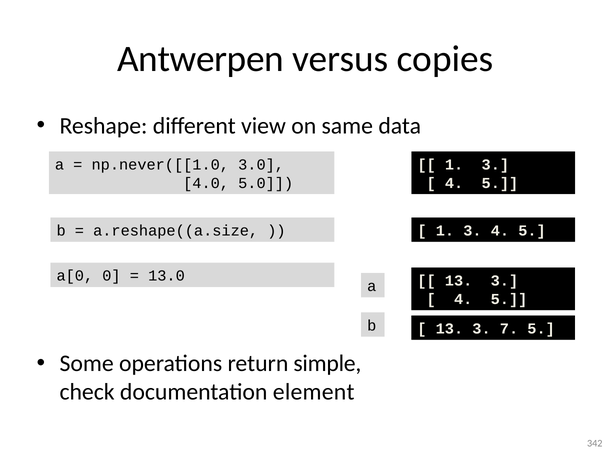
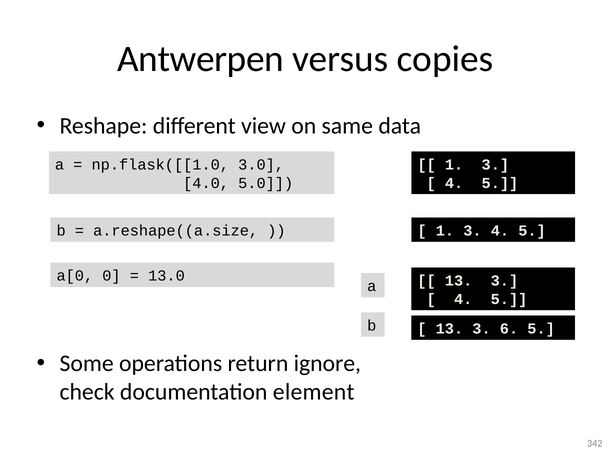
np.never([[1.0: np.never([[1.0 -> np.flask([[1.0
7: 7 -> 6
simple: simple -> ignore
